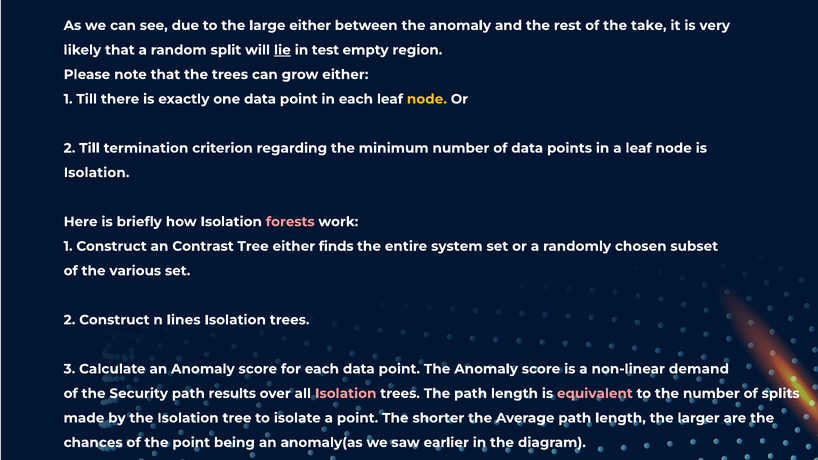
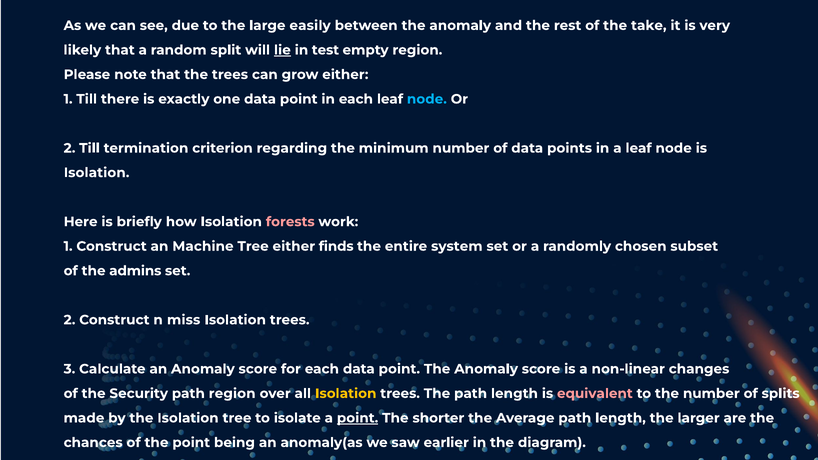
large either: either -> easily
node at (427, 99) colour: yellow -> light blue
Contrast: Contrast -> Machine
various: various -> admins
lines: lines -> miss
demand: demand -> changes
path results: results -> region
Isolation at (346, 394) colour: pink -> yellow
point at (358, 418) underline: none -> present
